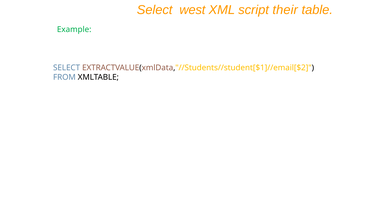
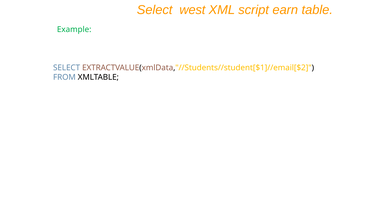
their: their -> earn
